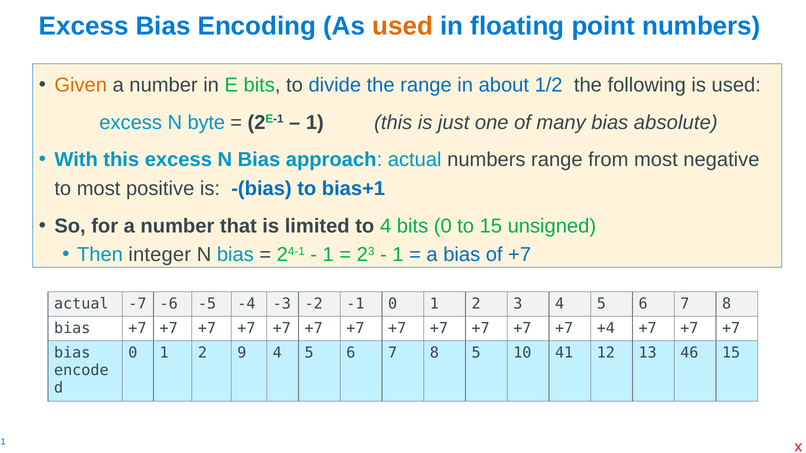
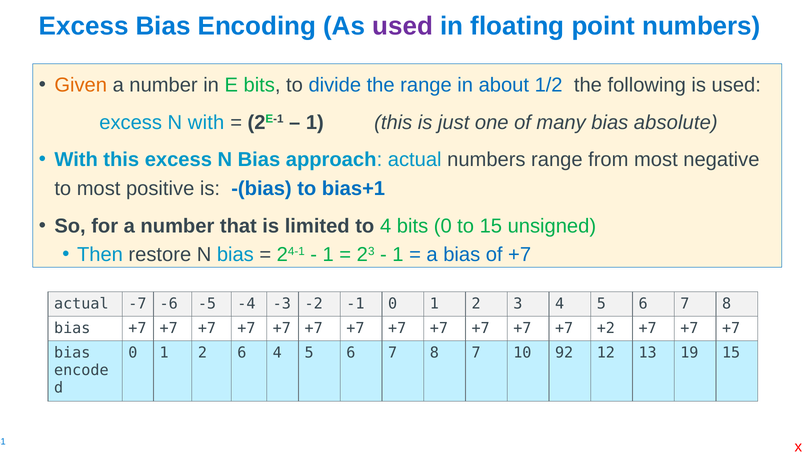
used at (403, 26) colour: orange -> purple
N byte: byte -> with
integer: integer -> restore
+4: +4 -> +2
2 9: 9 -> 6
8 5: 5 -> 7
10 41: 41 -> 92
46: 46 -> 19
